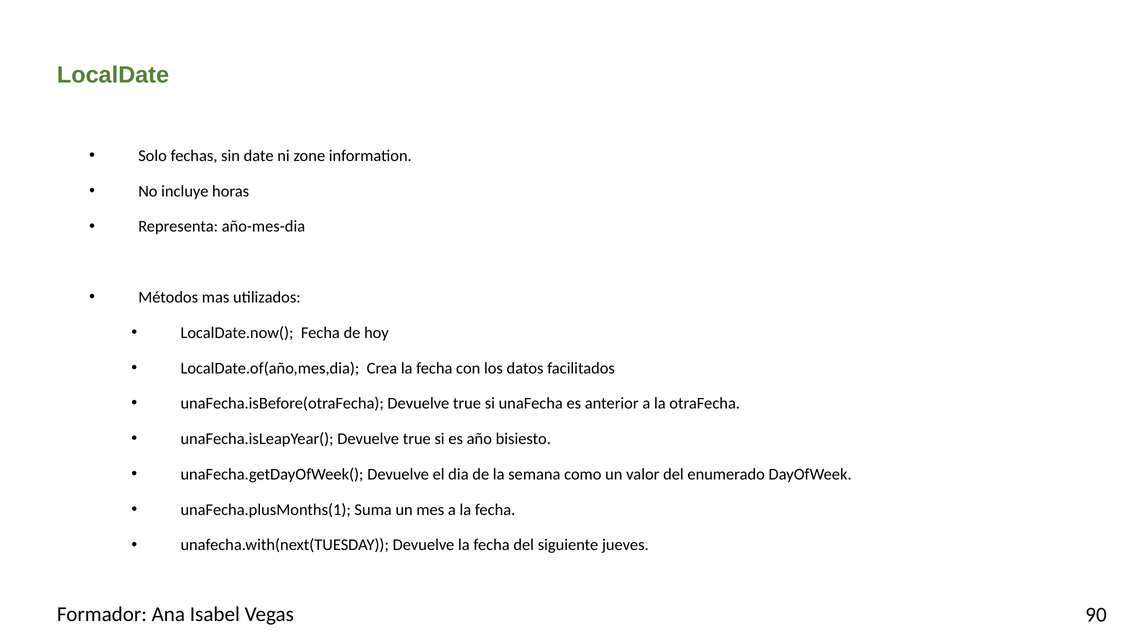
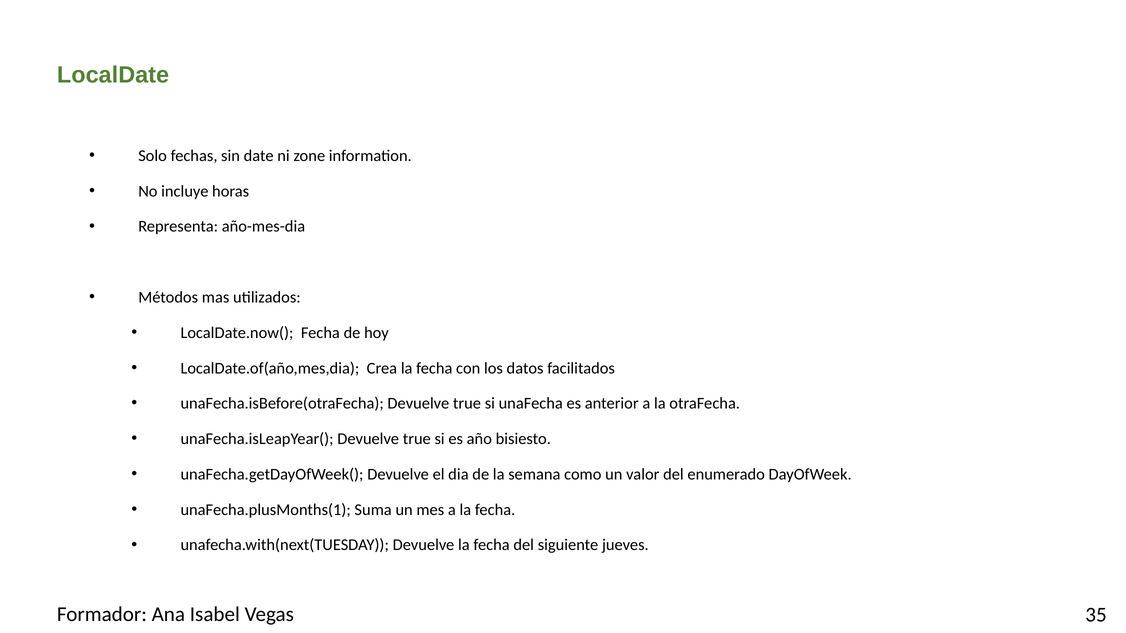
90: 90 -> 35
